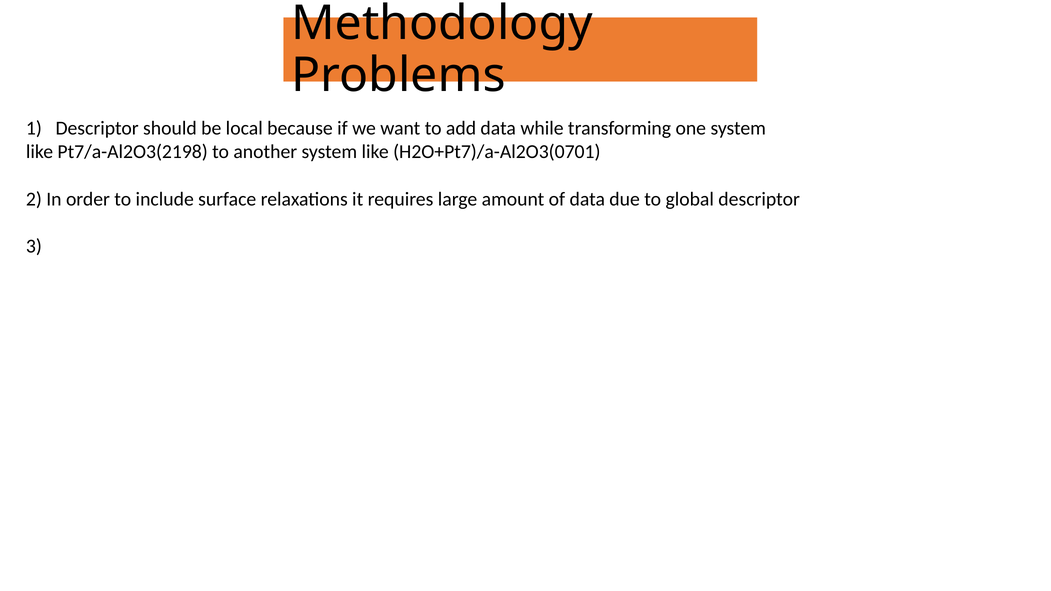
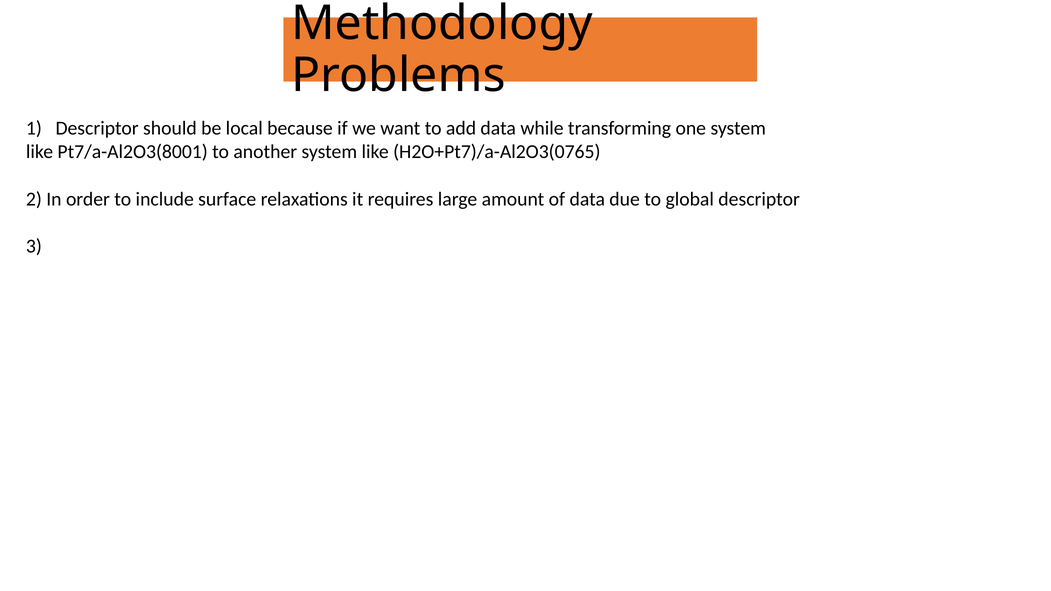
Pt7/a-Al2O3(2198: Pt7/a-Al2O3(2198 -> Pt7/a-Al2O3(8001
H2O+Pt7)/a-Al2O3(0701: H2O+Pt7)/a-Al2O3(0701 -> H2O+Pt7)/a-Al2O3(0765
